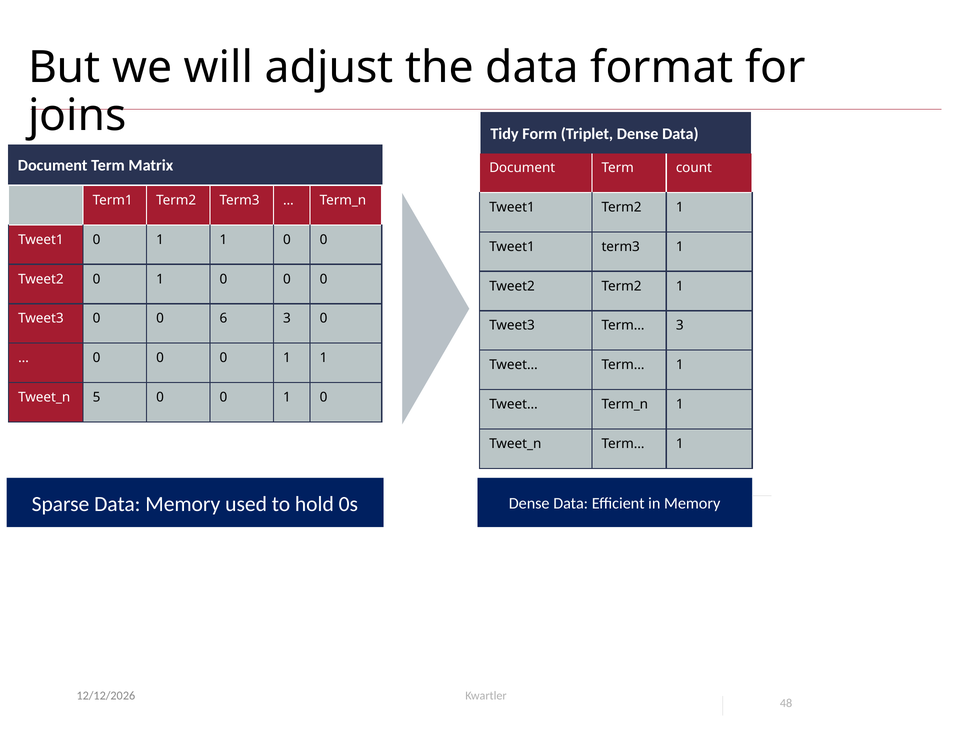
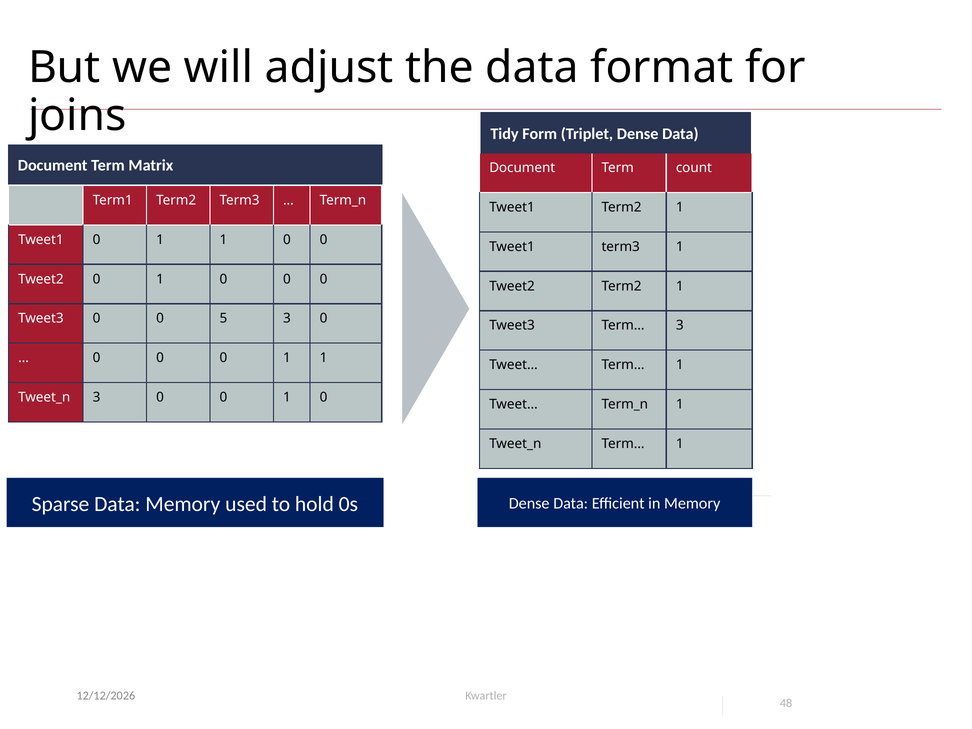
6: 6 -> 5
5 at (97, 397): 5 -> 3
